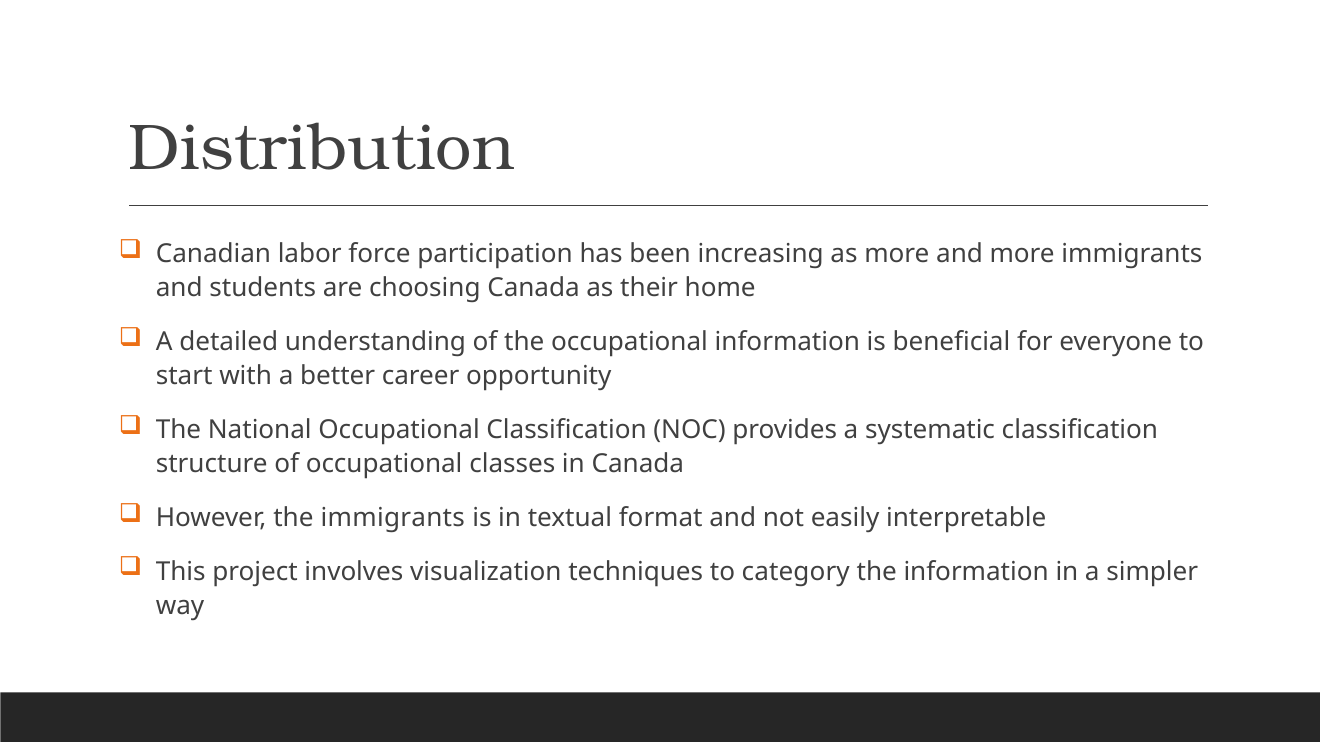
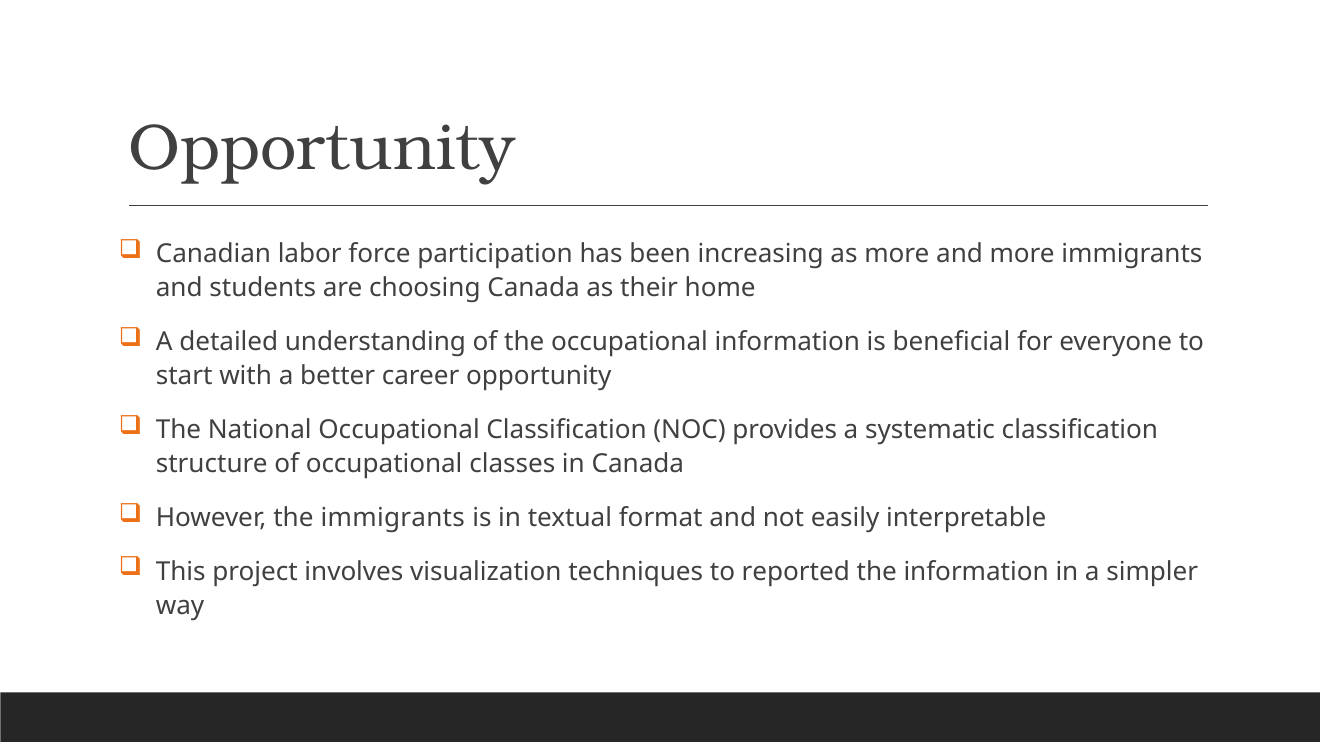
Distribution at (322, 148): Distribution -> Opportunity
category: category -> reported
